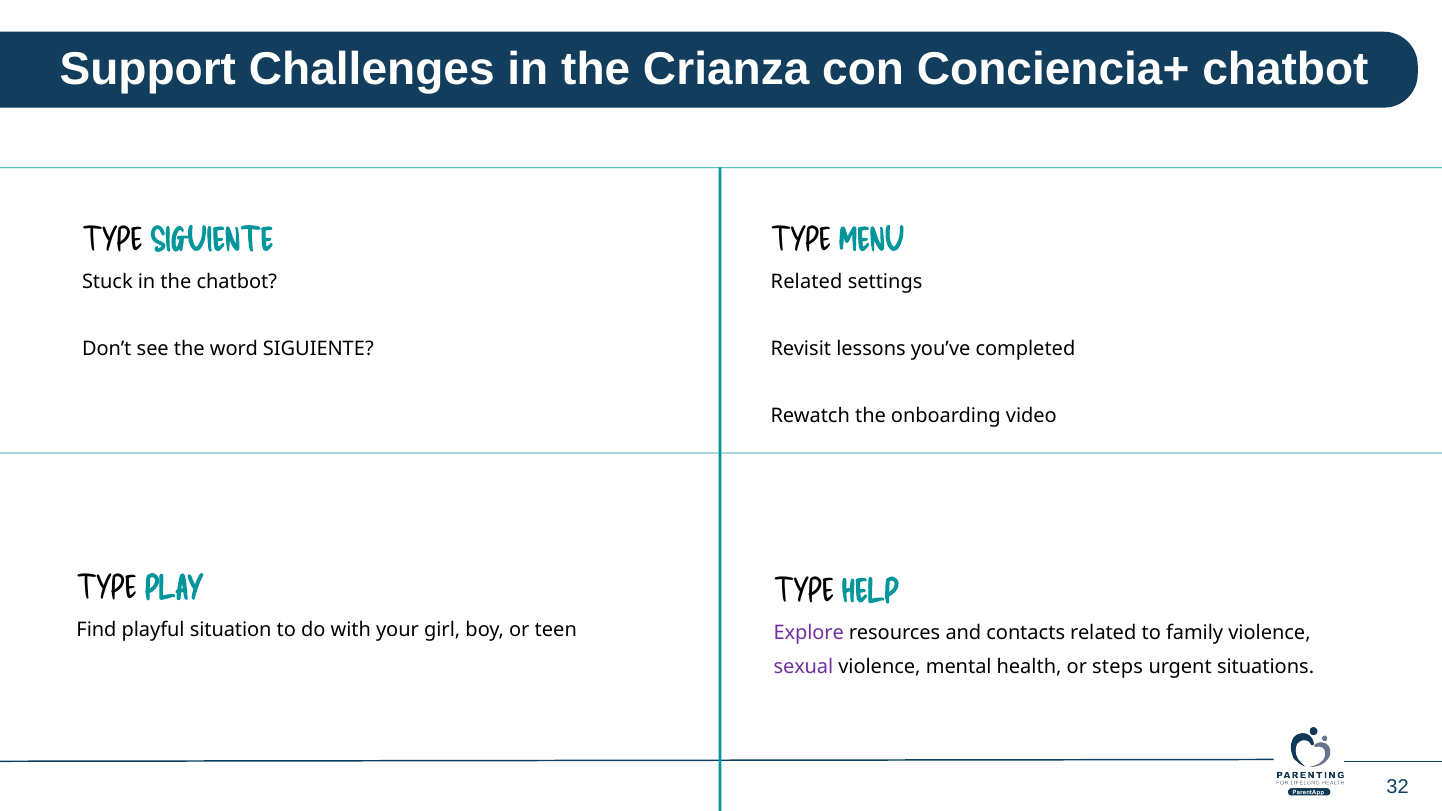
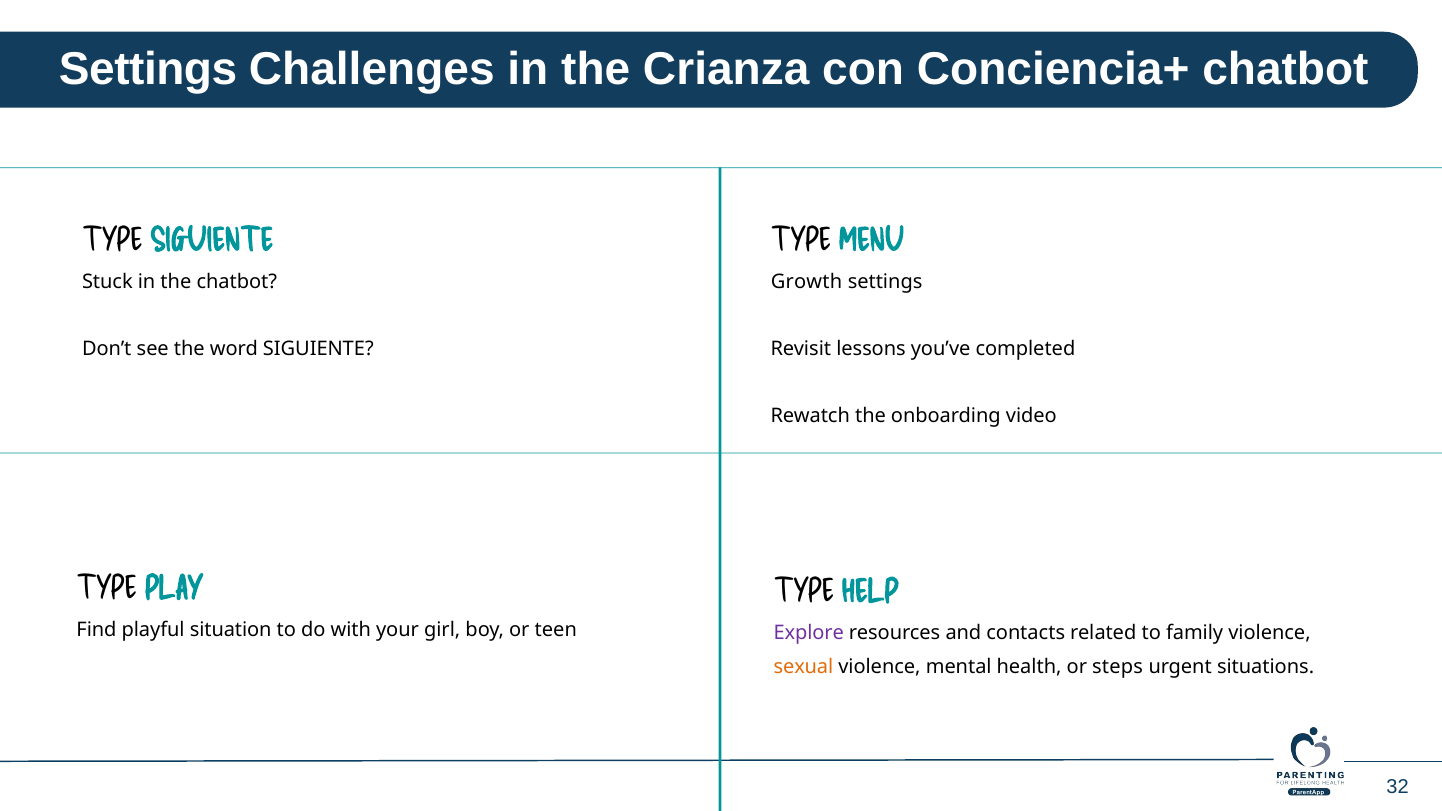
Support at (148, 69): Support -> Settings
Related at (807, 282): Related -> Growth
sexual colour: purple -> orange
